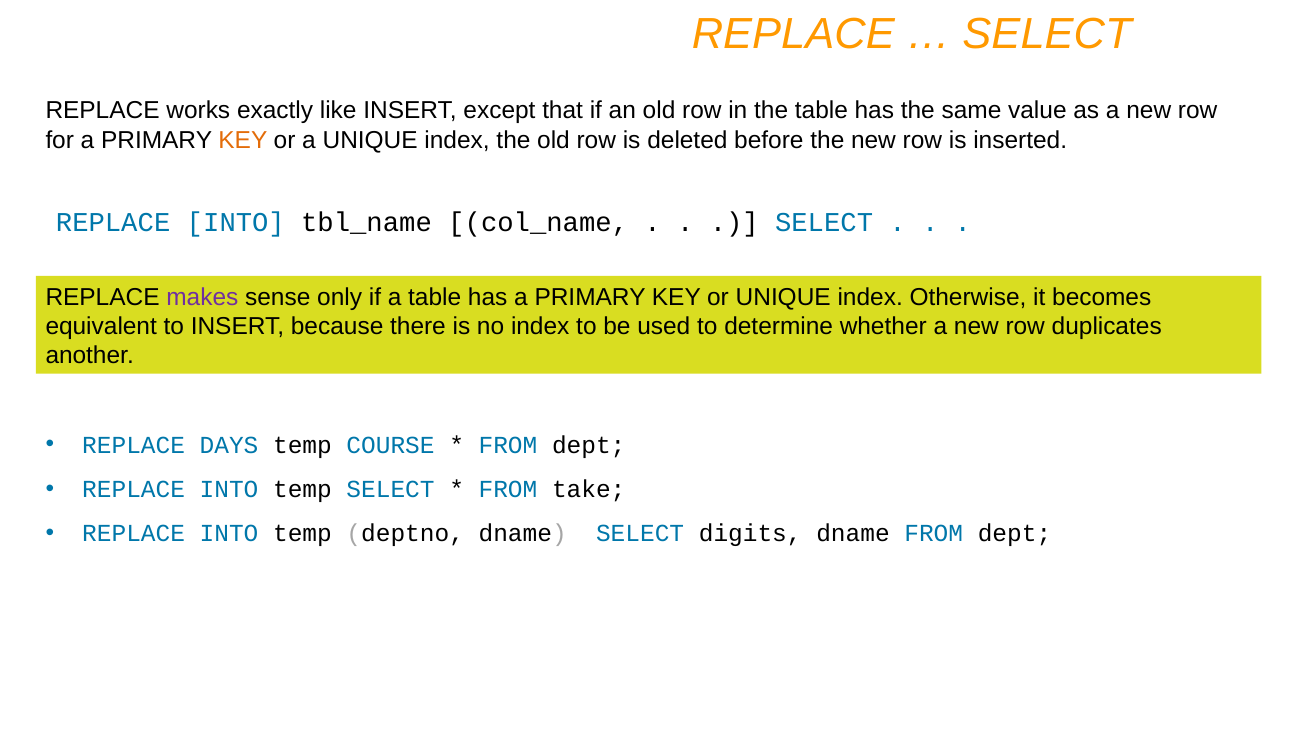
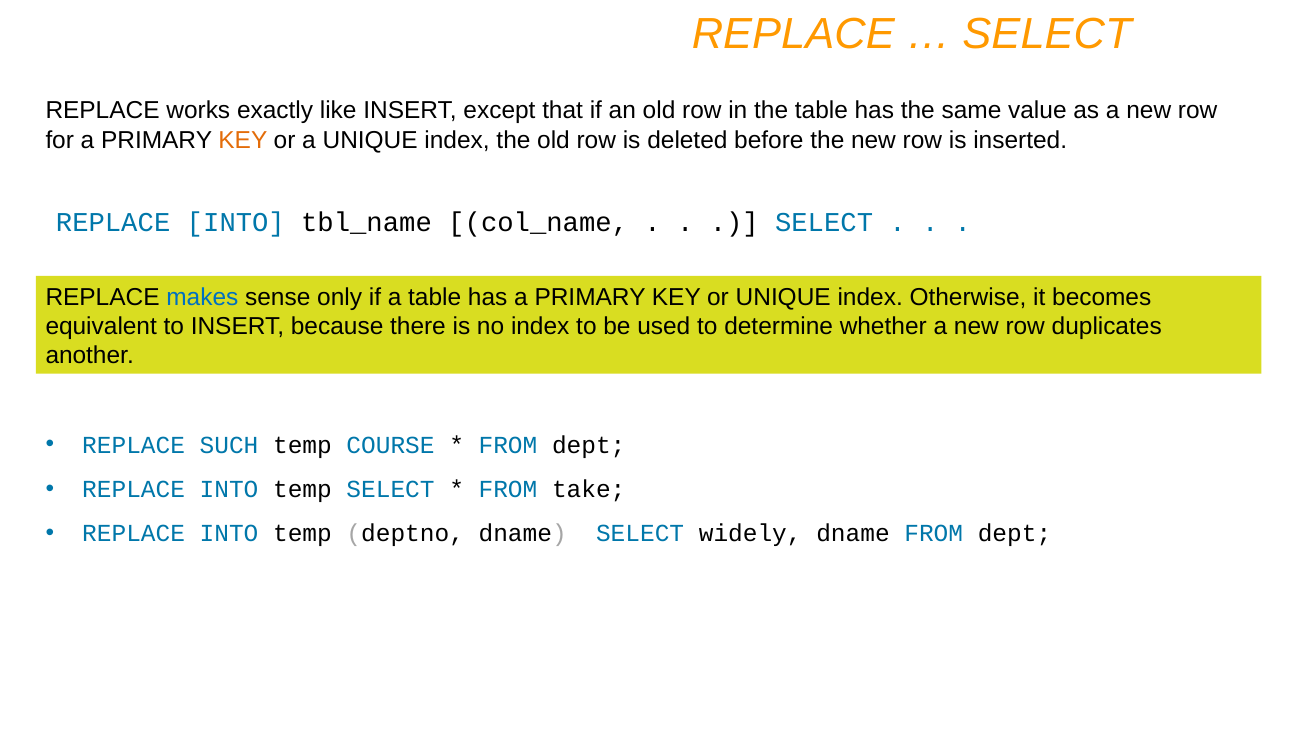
makes colour: purple -> blue
DAYS: DAYS -> SUCH
digits: digits -> widely
